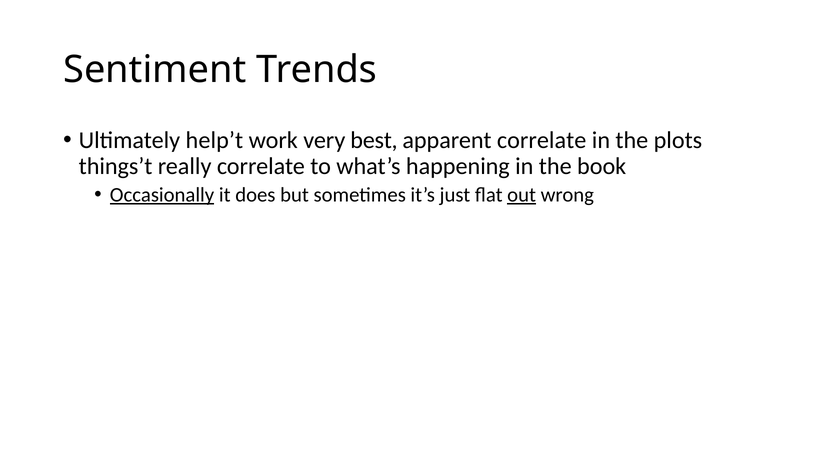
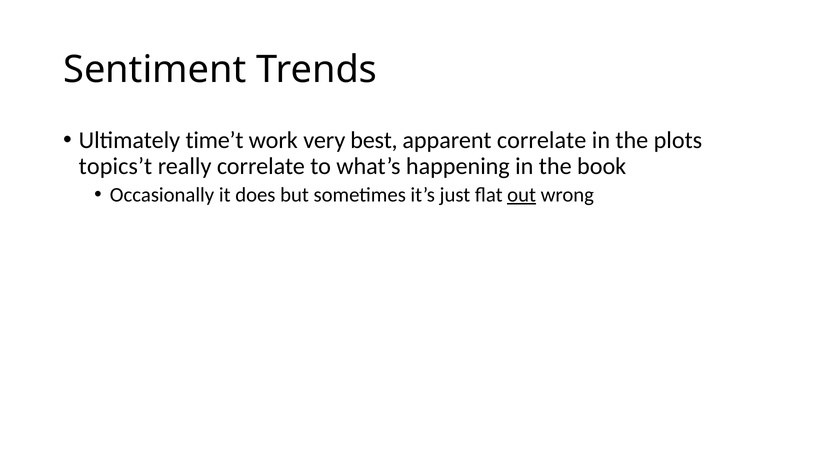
help’t: help’t -> time’t
things’t: things’t -> topics’t
Occasionally underline: present -> none
